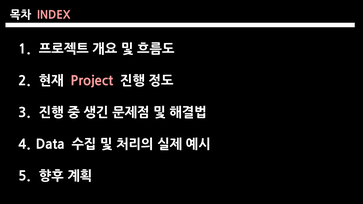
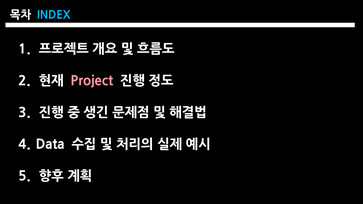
INDEX colour: pink -> light blue
